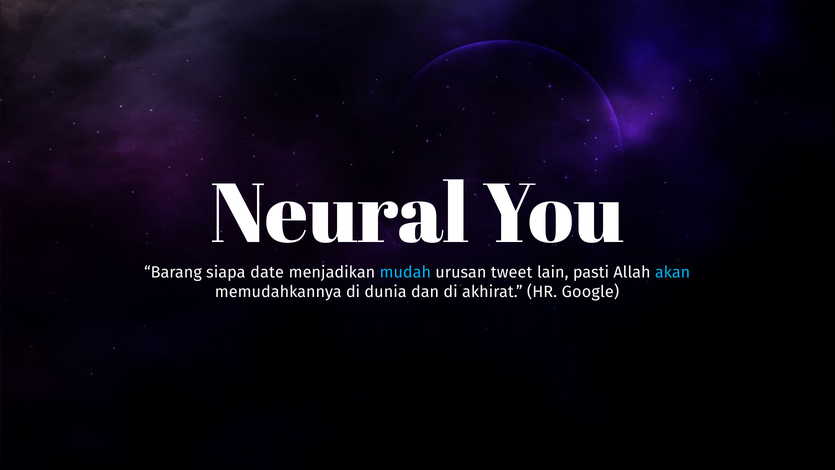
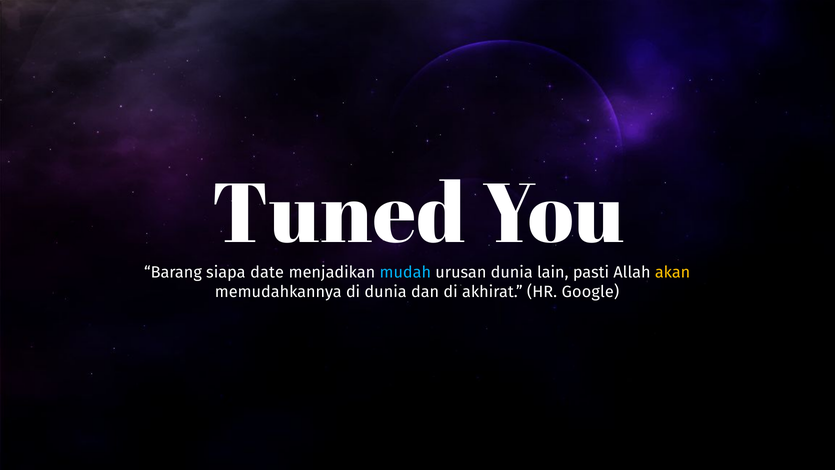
Neural: Neural -> Tuned
urusan tweet: tweet -> dunia
akan colour: light blue -> yellow
